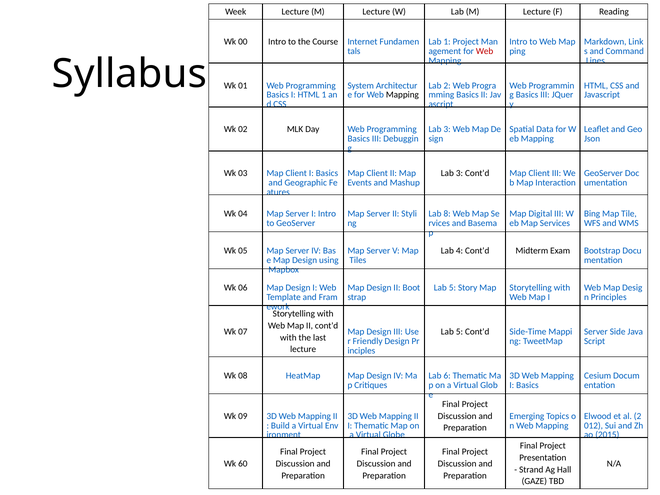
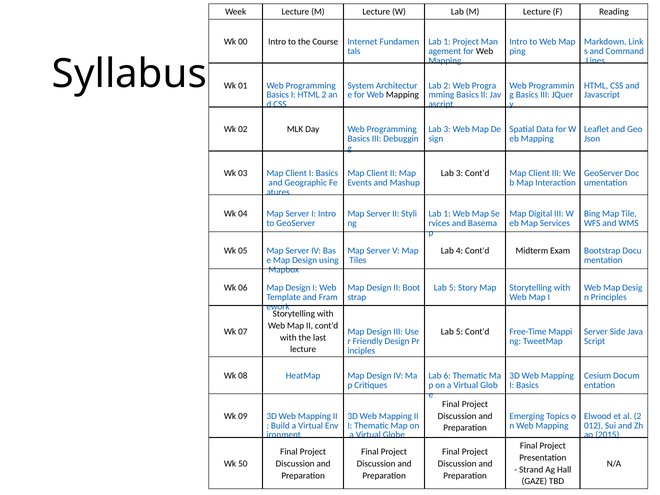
Web at (485, 51) colour: red -> black
HTML 1: 1 -> 2
8 at (447, 214): 8 -> 1
Side-Time: Side-Time -> Free-Time
60: 60 -> 50
